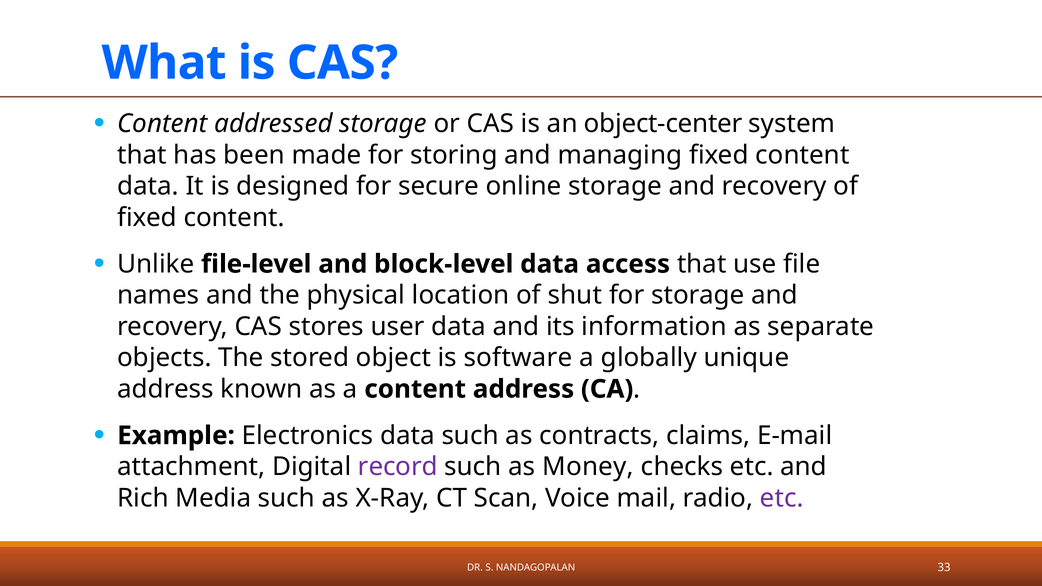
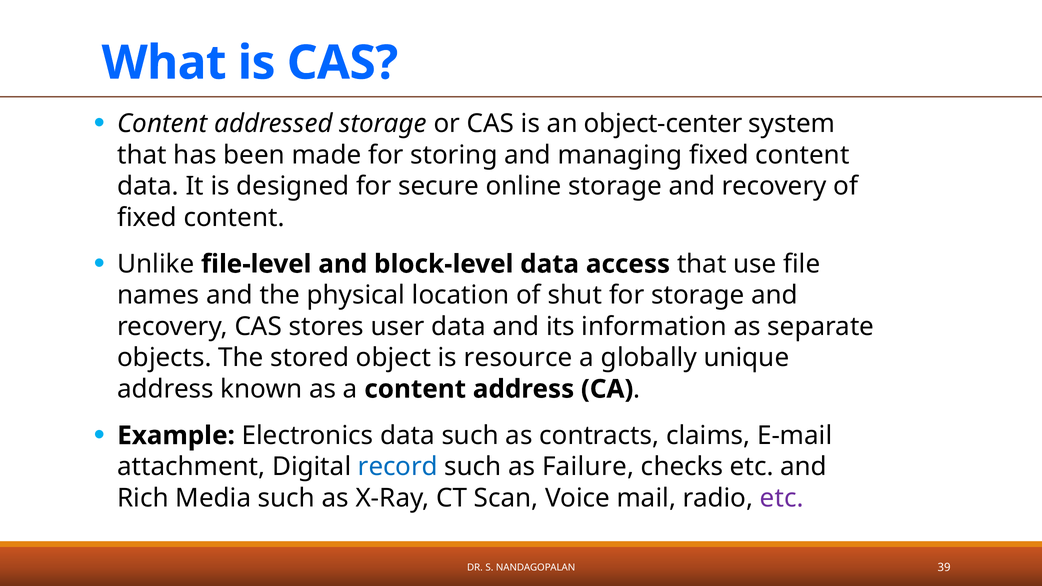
software: software -> resource
record colour: purple -> blue
Money: Money -> Failure
33: 33 -> 39
